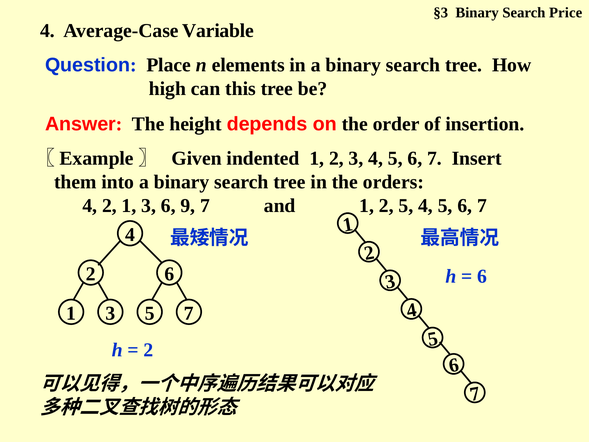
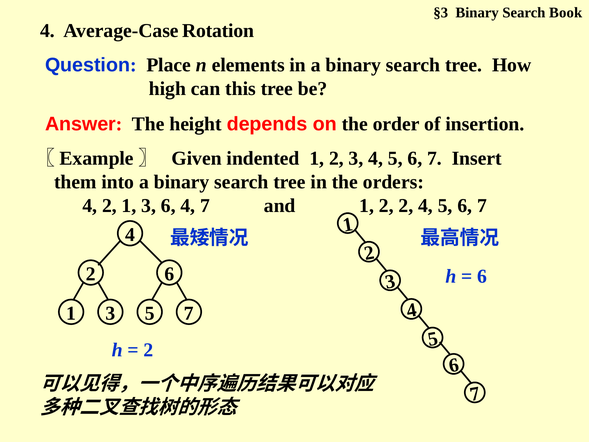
Price: Price -> Book
Variable: Variable -> Rotation
6 9: 9 -> 4
1 2 5: 5 -> 2
